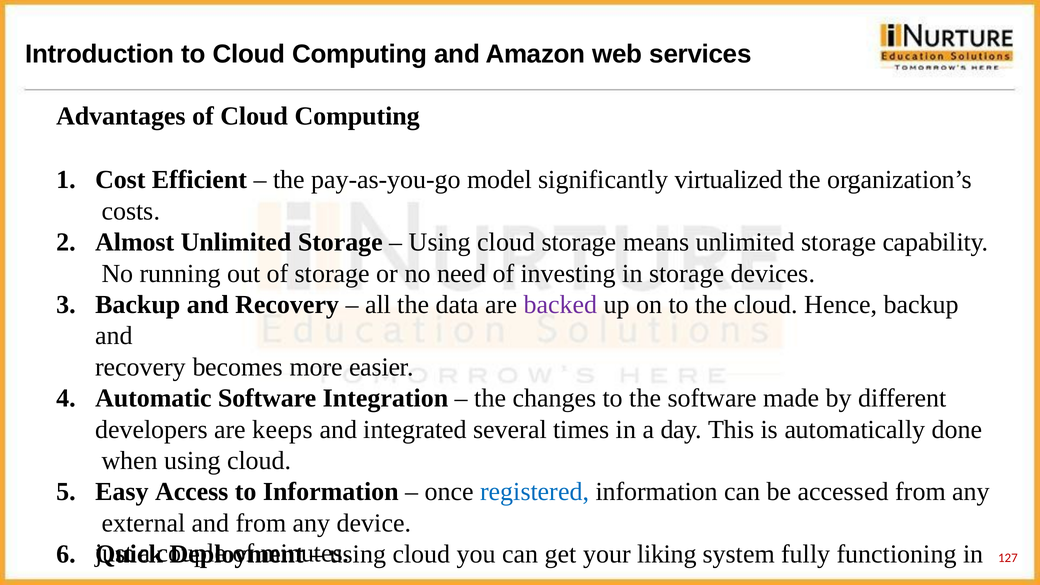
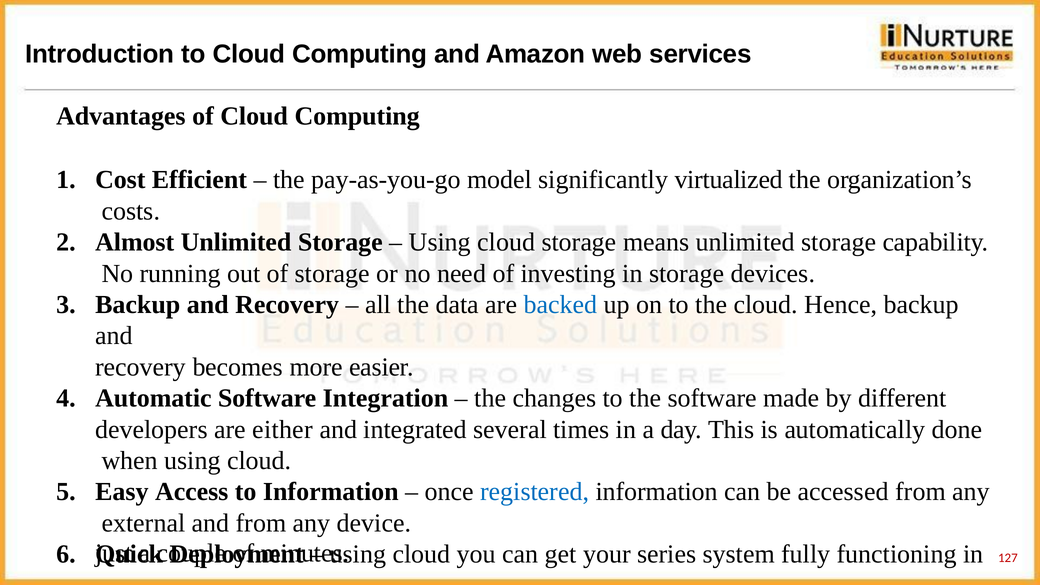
backed colour: purple -> blue
keeps: keeps -> either
liking: liking -> series
